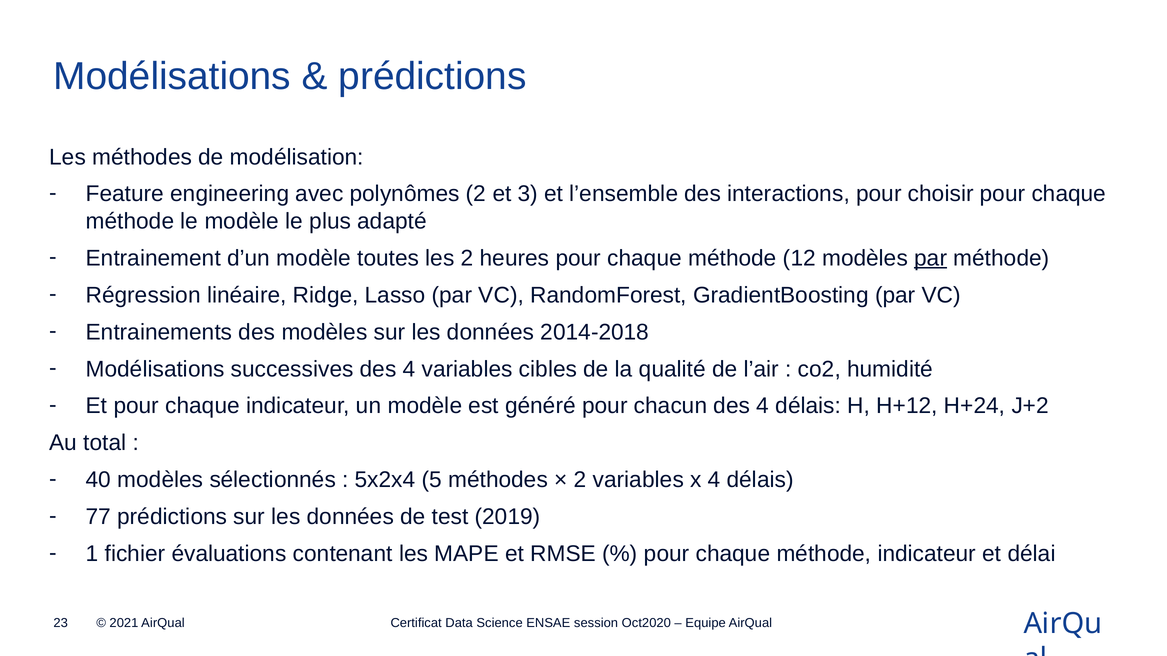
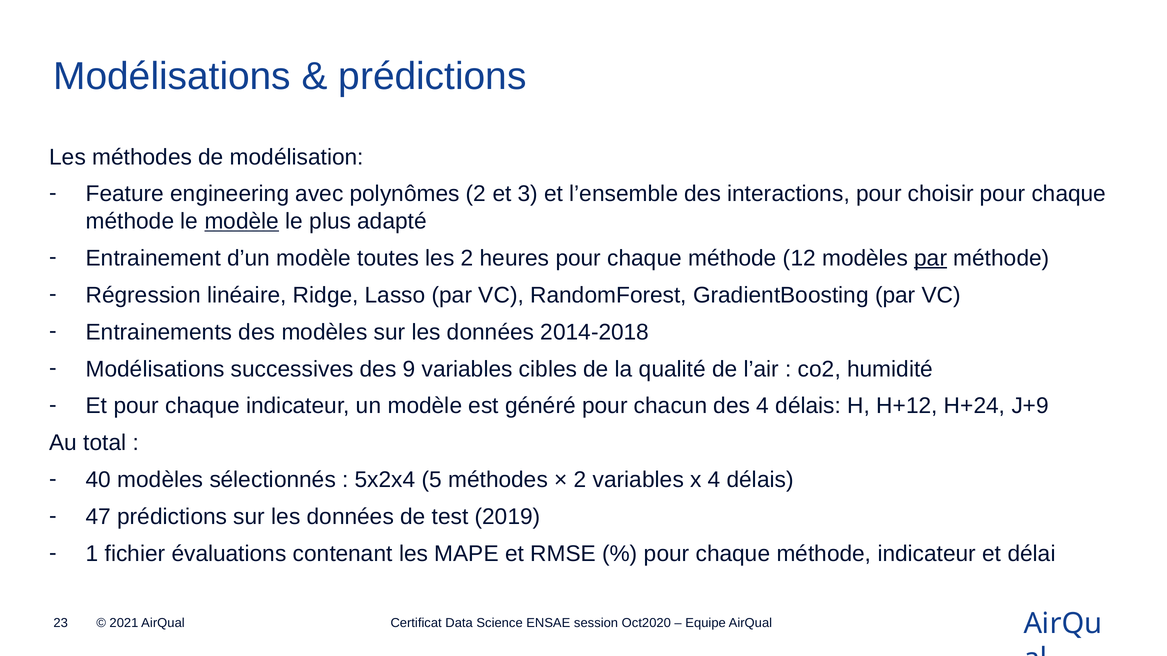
modèle at (242, 221) underline: none -> present
successives des 4: 4 -> 9
J+2: J+2 -> J+9
77: 77 -> 47
